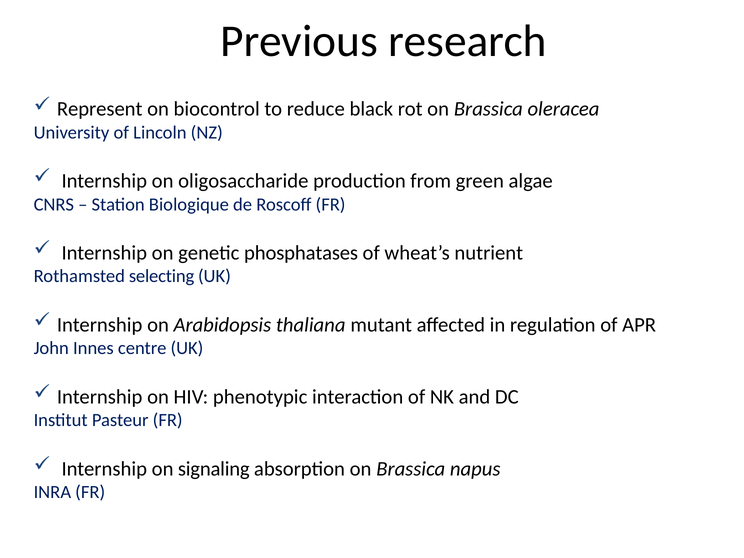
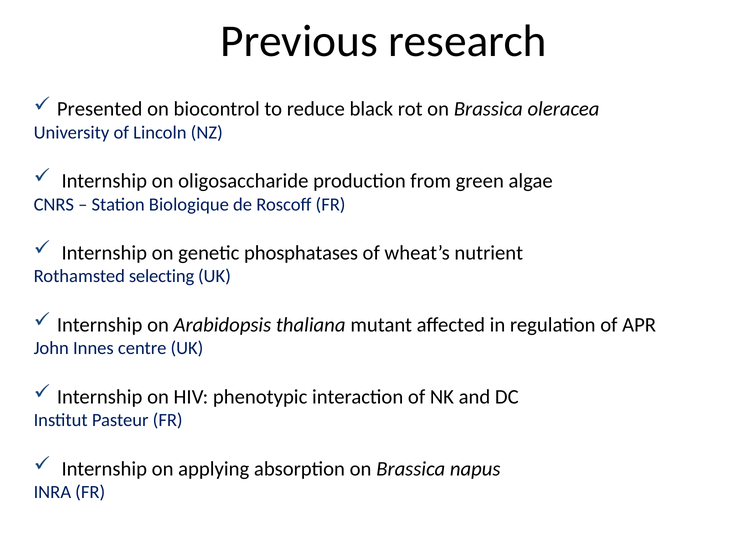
Represent: Represent -> Presented
signaling: signaling -> applying
